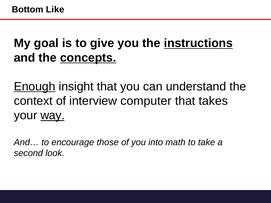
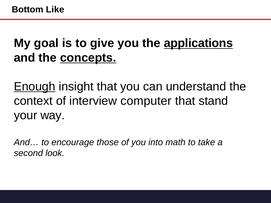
instructions: instructions -> applications
takes: takes -> stand
way underline: present -> none
